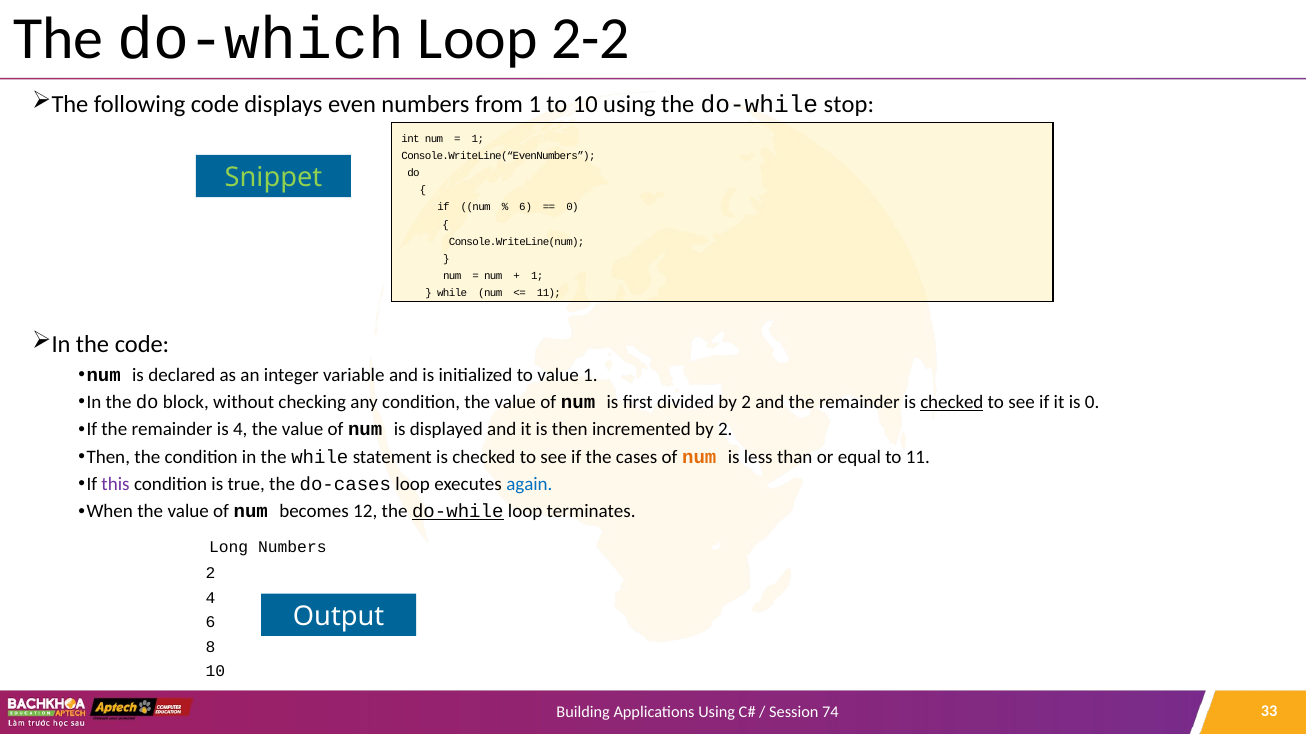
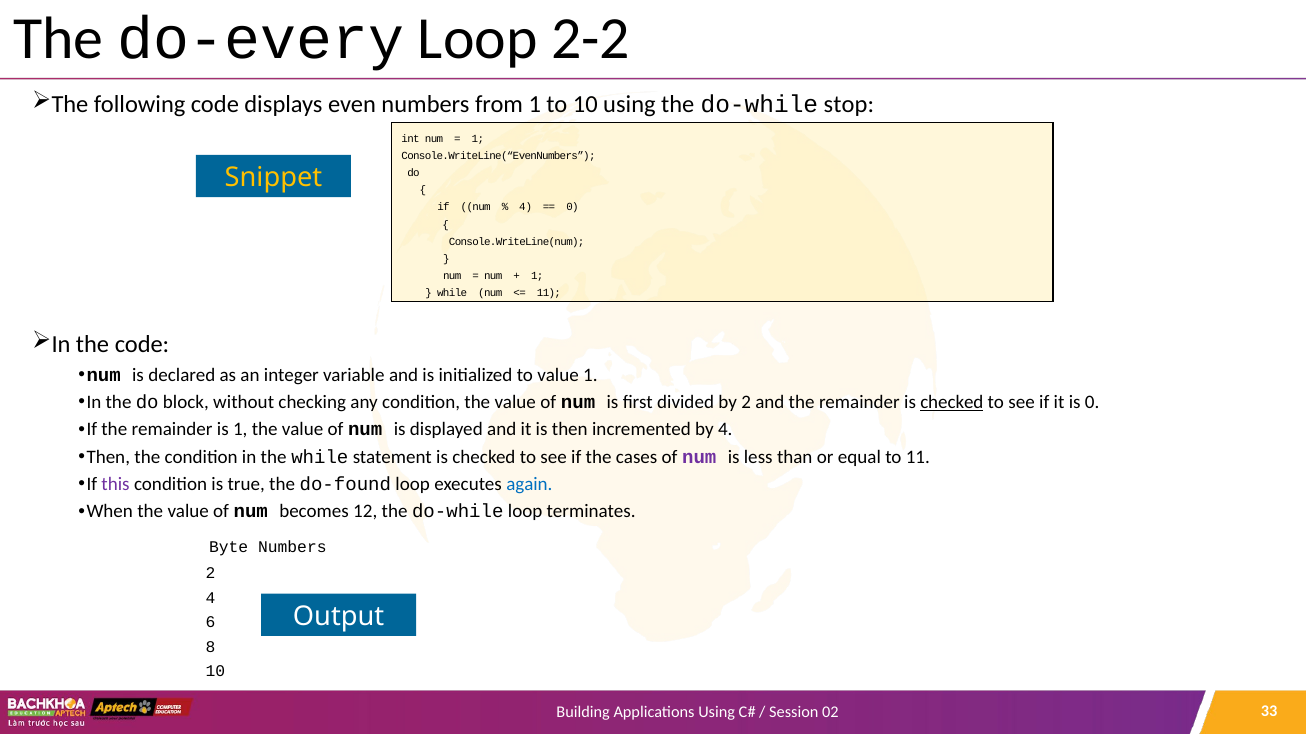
do-which: do-which -> do-every
Snippet colour: light green -> yellow
6 at (526, 208): 6 -> 4
is 4: 4 -> 1
incremented by 2: 2 -> 4
num at (699, 457) colour: orange -> purple
do-cases: do-cases -> do-found
do-while at (458, 512) underline: present -> none
Long: Long -> Byte
74: 74 -> 02
